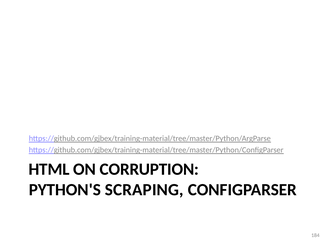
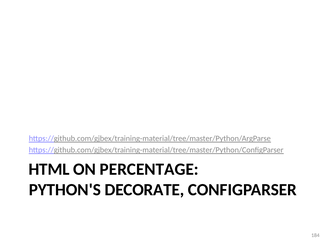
CORRUPTION: CORRUPTION -> PERCENTAGE
SCRAPING: SCRAPING -> DECORATE
